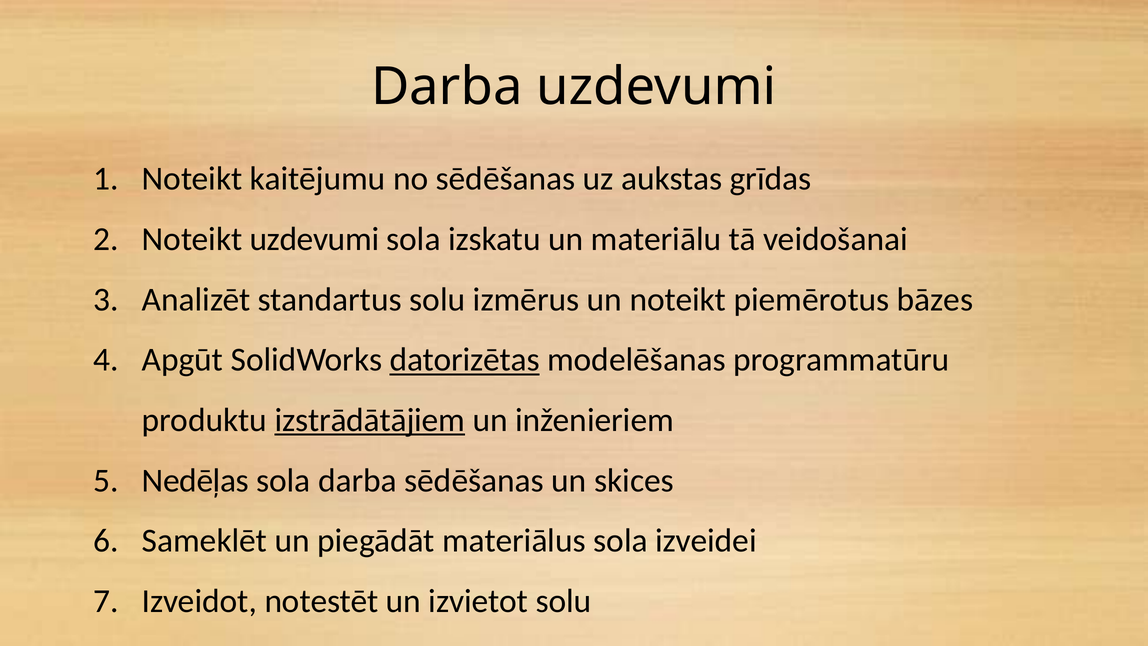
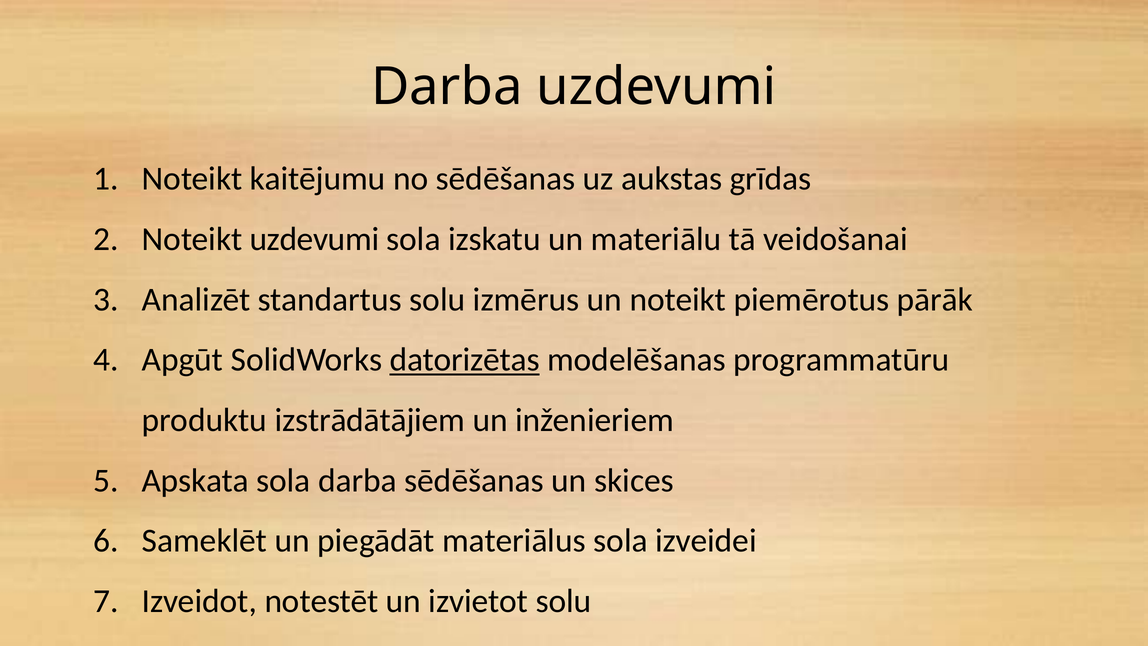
bāzes: bāzes -> pārāk
izstrādātājiem underline: present -> none
Nedēļas: Nedēļas -> Apskata
